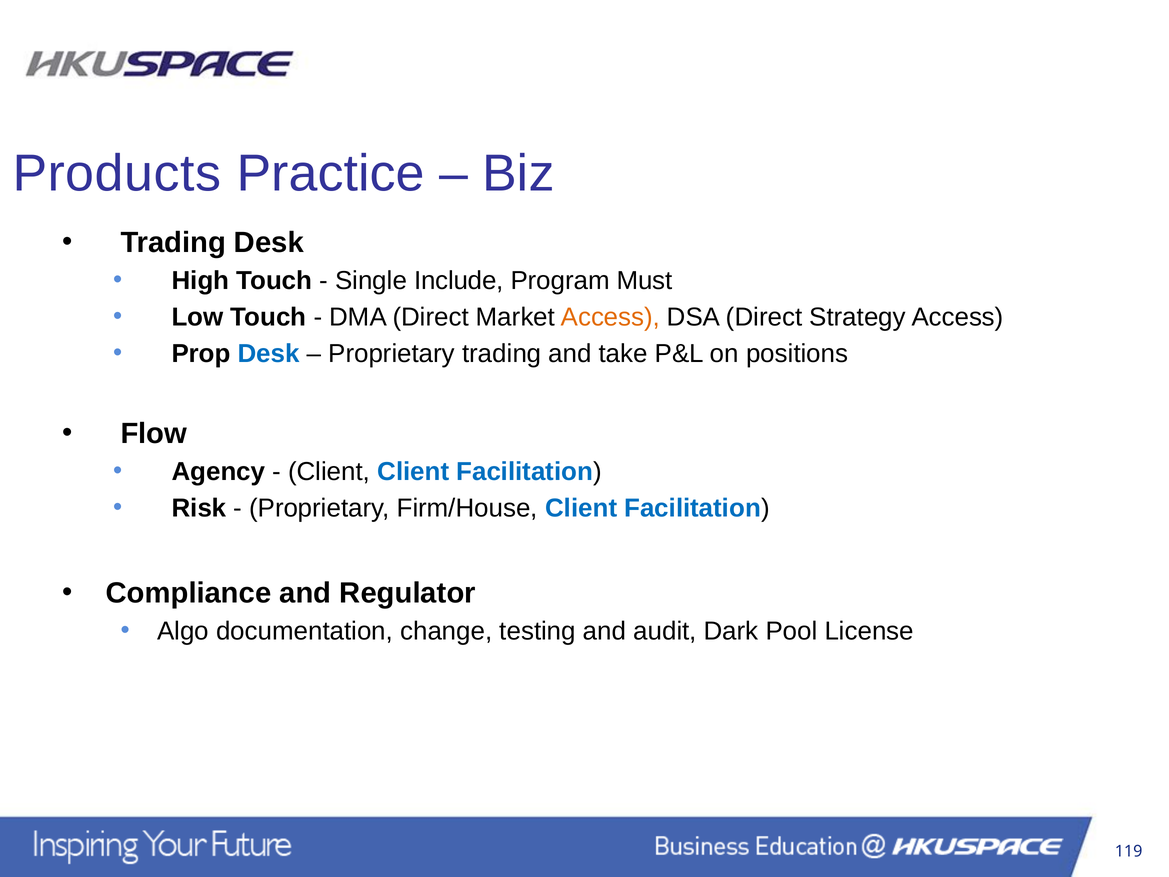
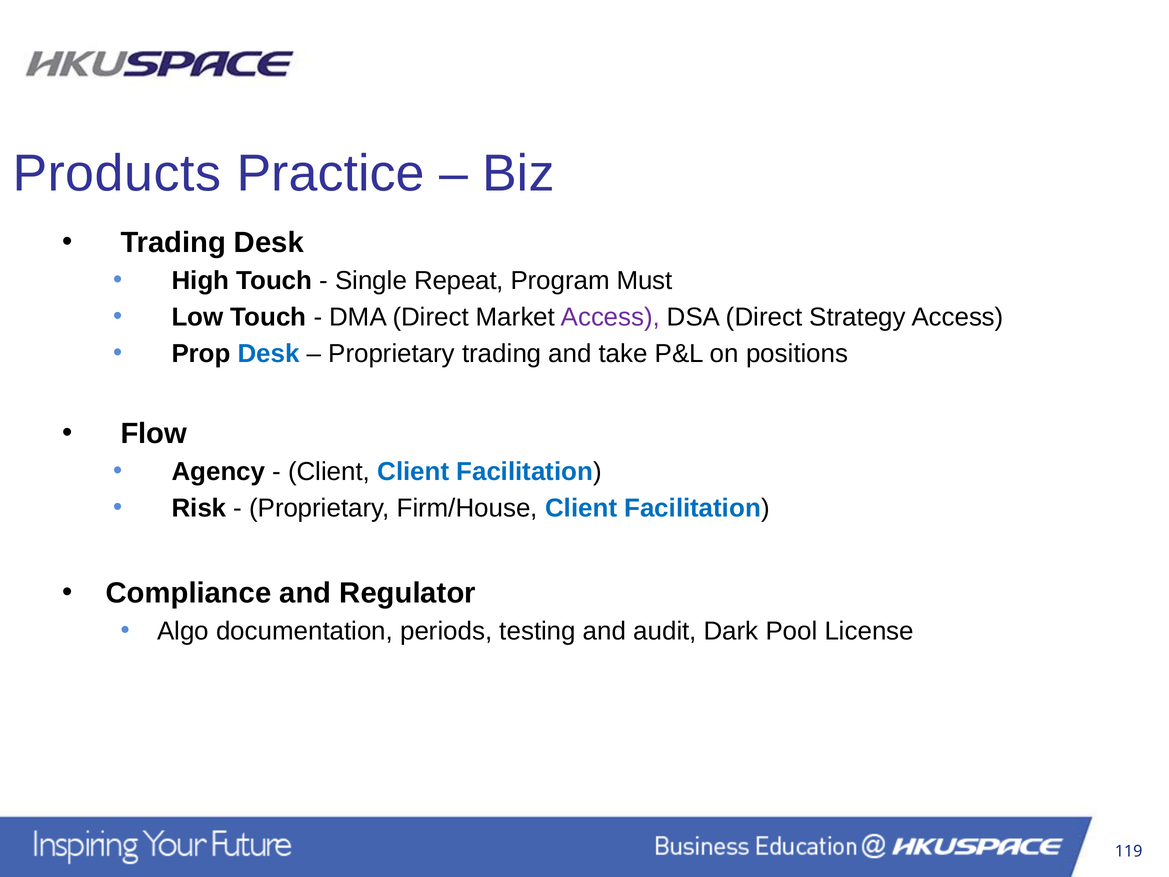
Include: Include -> Repeat
Access at (610, 317) colour: orange -> purple
change: change -> periods
